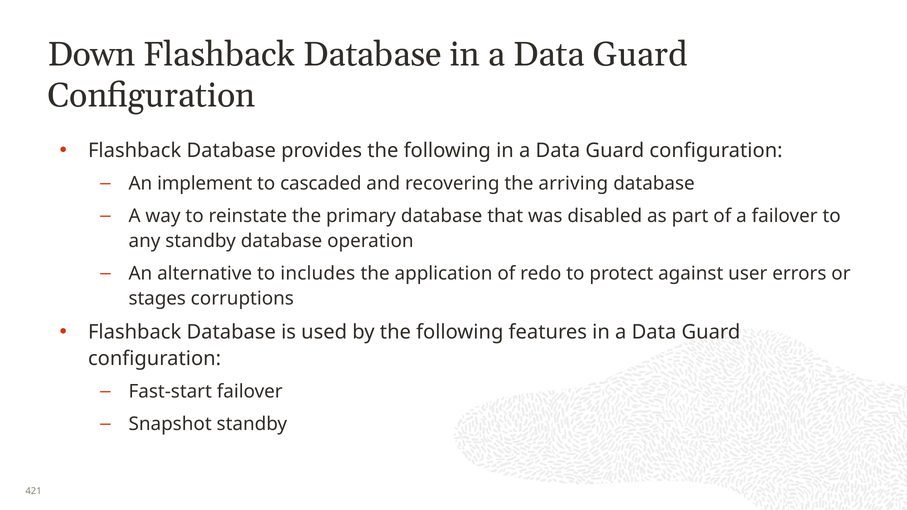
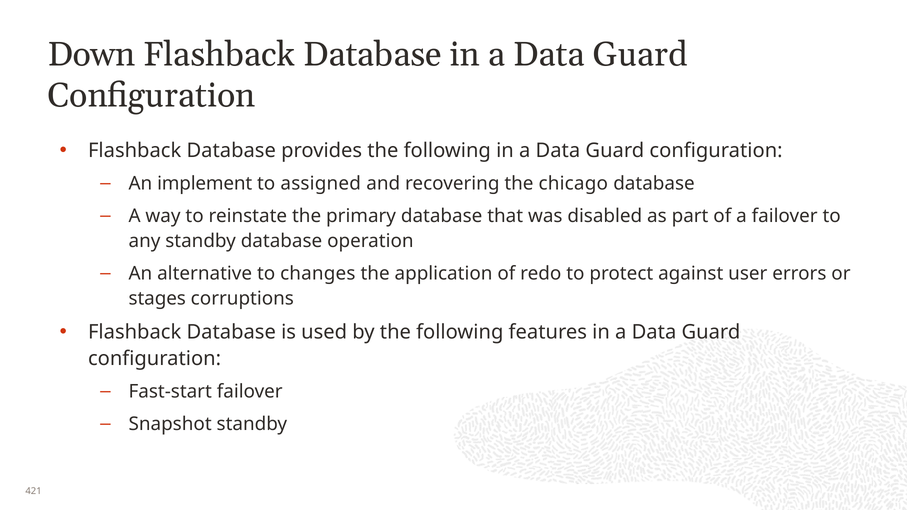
cascaded: cascaded -> assigned
arriving: arriving -> chicago
includes: includes -> changes
